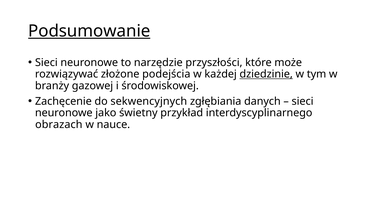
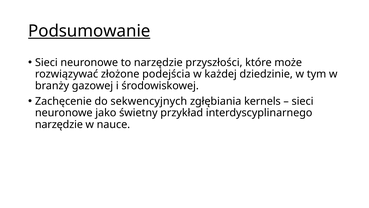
dziedzinie underline: present -> none
danych: danych -> kernels
obrazach at (59, 124): obrazach -> narzędzie
